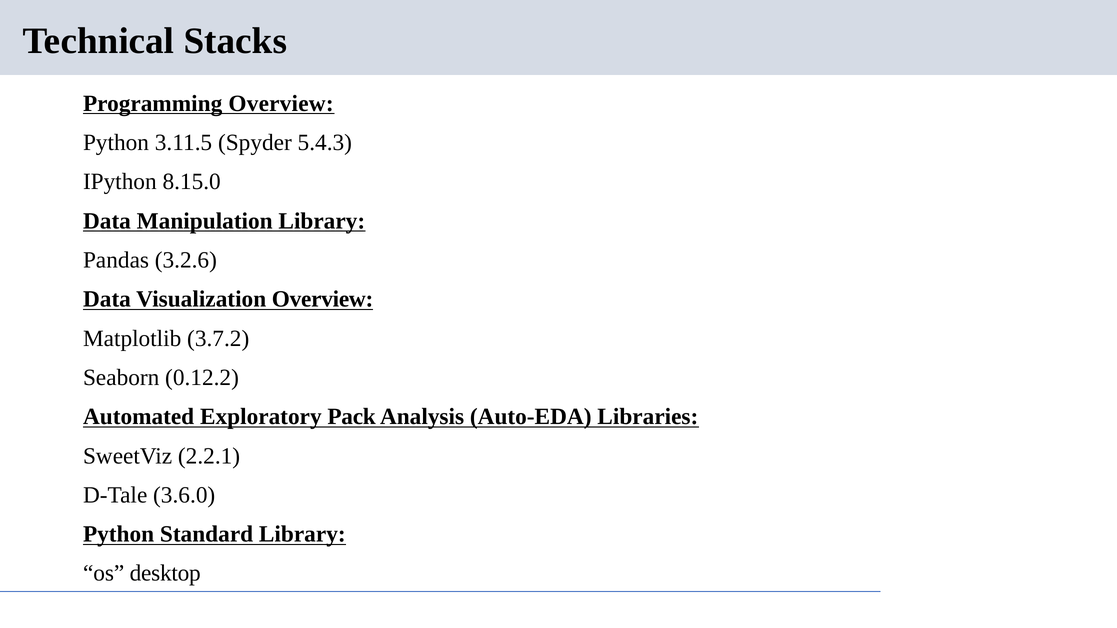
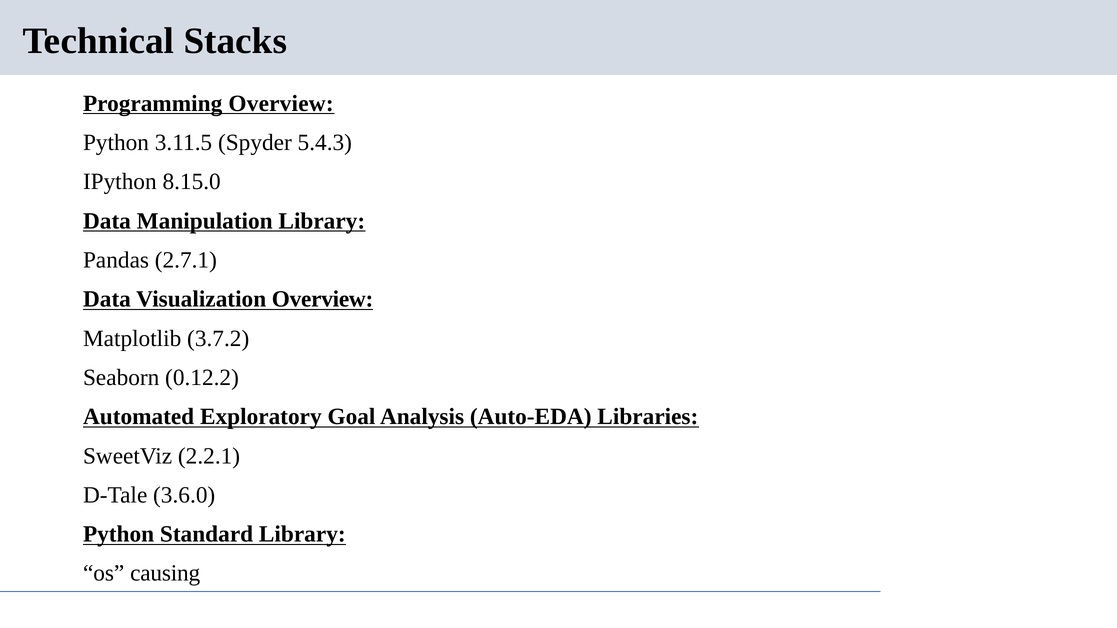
3.2.6: 3.2.6 -> 2.7.1
Pack: Pack -> Goal
desktop: desktop -> causing
